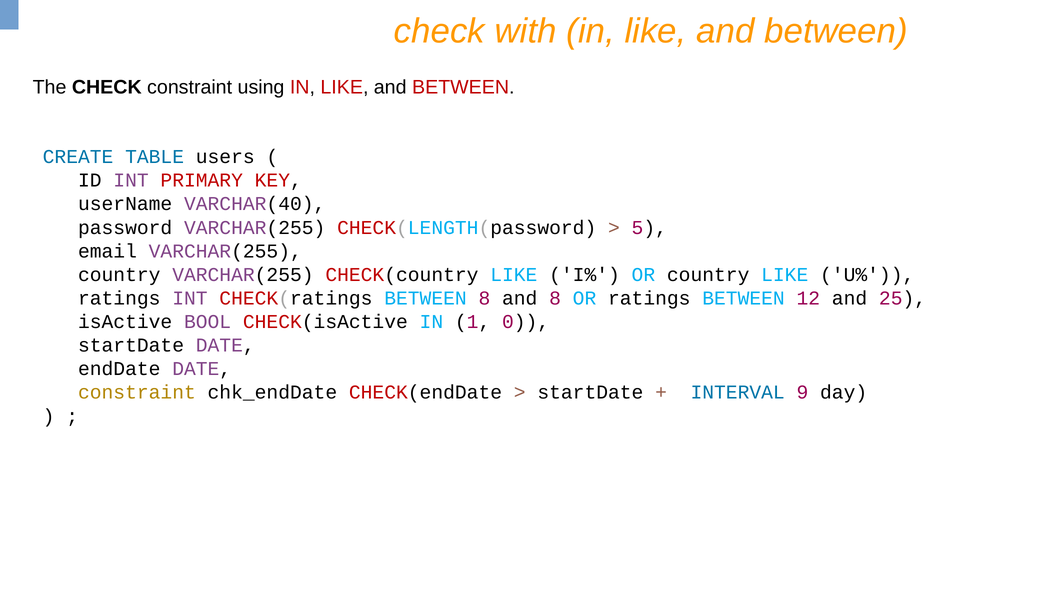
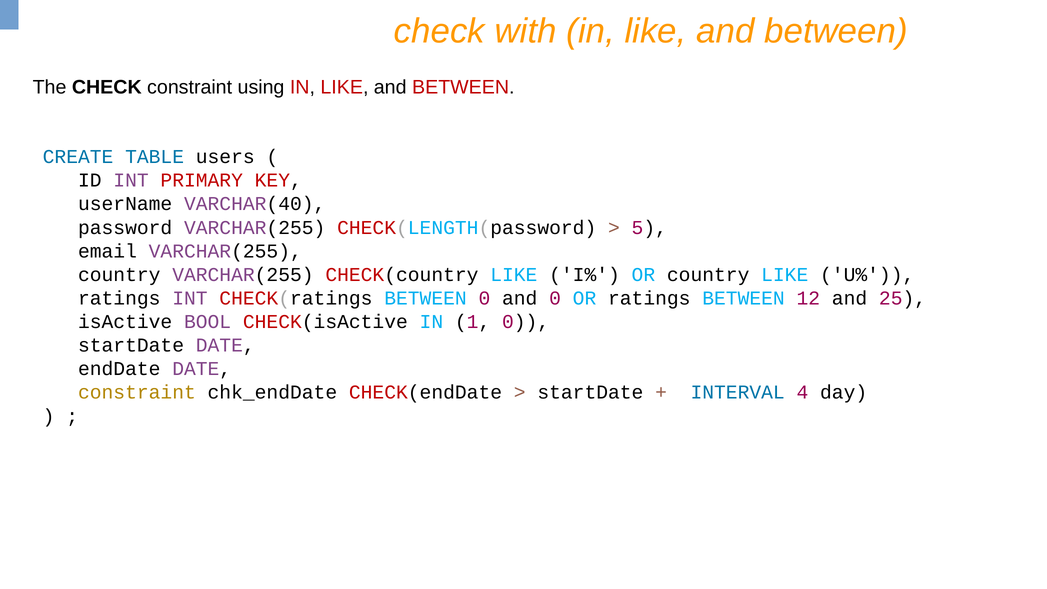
BETWEEN 8: 8 -> 0
and 8: 8 -> 0
9: 9 -> 4
